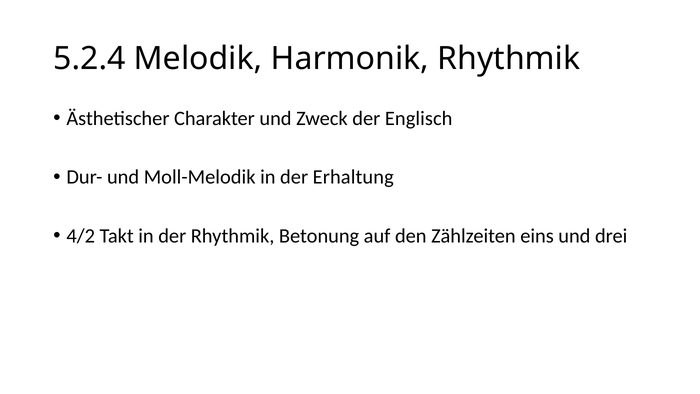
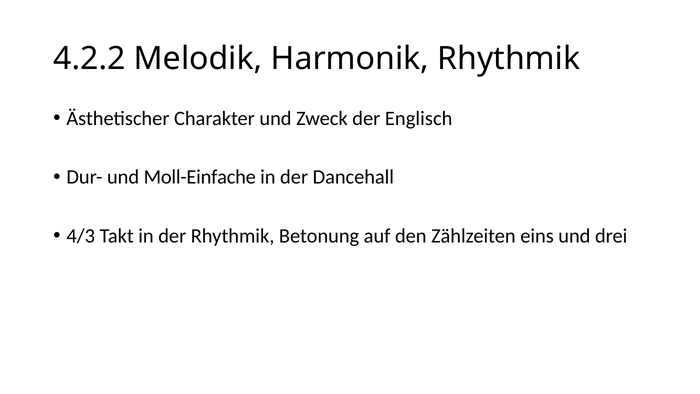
5.2.4: 5.2.4 -> 4.2.2
Moll-Melodik: Moll-Melodik -> Moll-Einfache
Erhaltung: Erhaltung -> Dancehall
4/2: 4/2 -> 4/3
